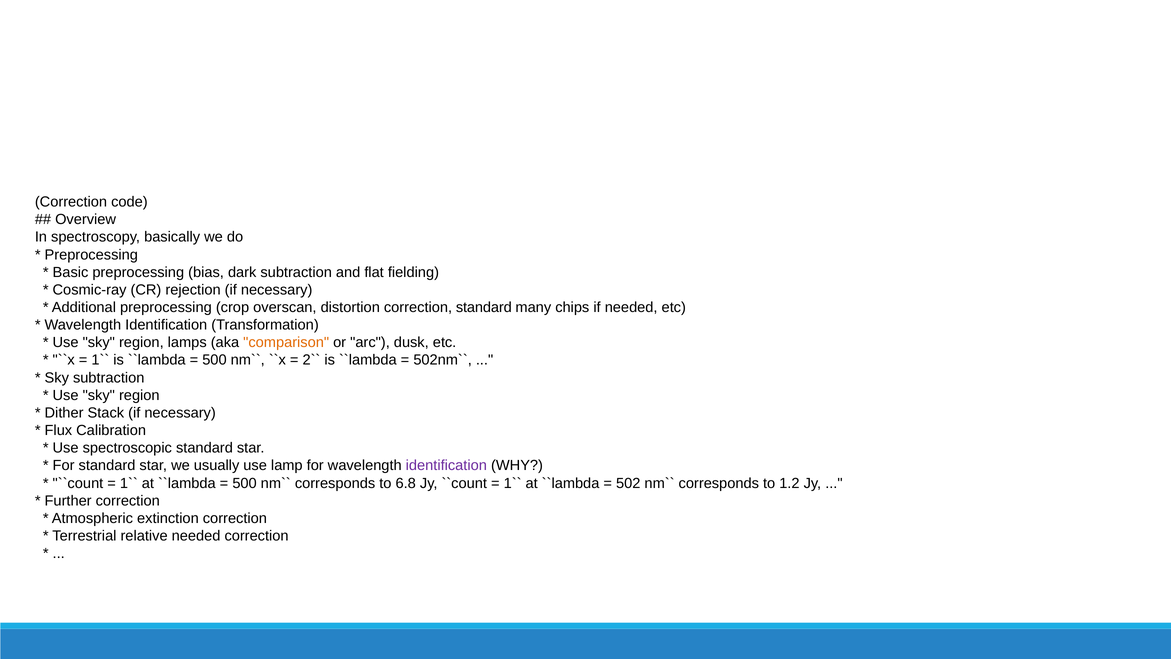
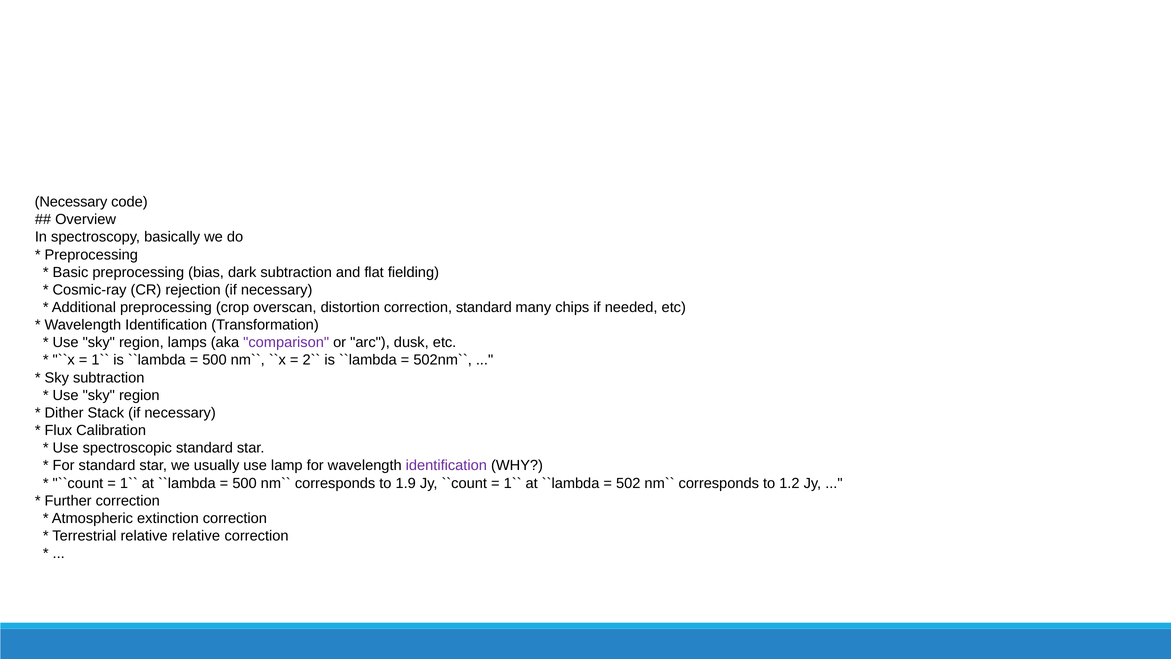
Correction at (71, 202): Correction -> Necessary
comparison colour: orange -> purple
6.8: 6.8 -> 1.9
relative needed: needed -> relative
